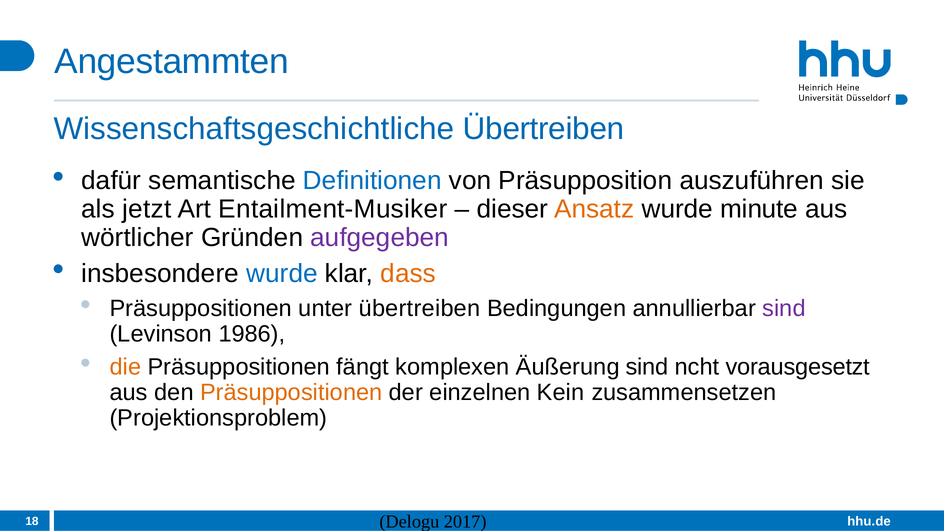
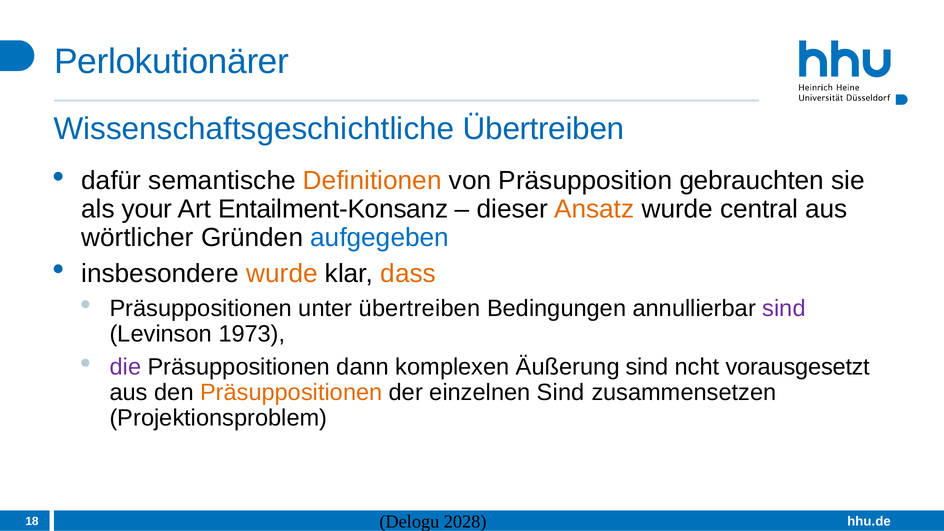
Angestammten: Angestammten -> Perlokutionärer
Definitionen colour: blue -> orange
auszuführen: auszuführen -> gebrauchten
jetzt: jetzt -> your
Entailment-Musiker: Entailment-Musiker -> Entailment-Konsanz
minute: minute -> central
aufgegeben colour: purple -> blue
wurde at (282, 274) colour: blue -> orange
1986: 1986 -> 1973
die colour: orange -> purple
fängt: fängt -> dann
einzelnen Kein: Kein -> Sind
2017: 2017 -> 2028
